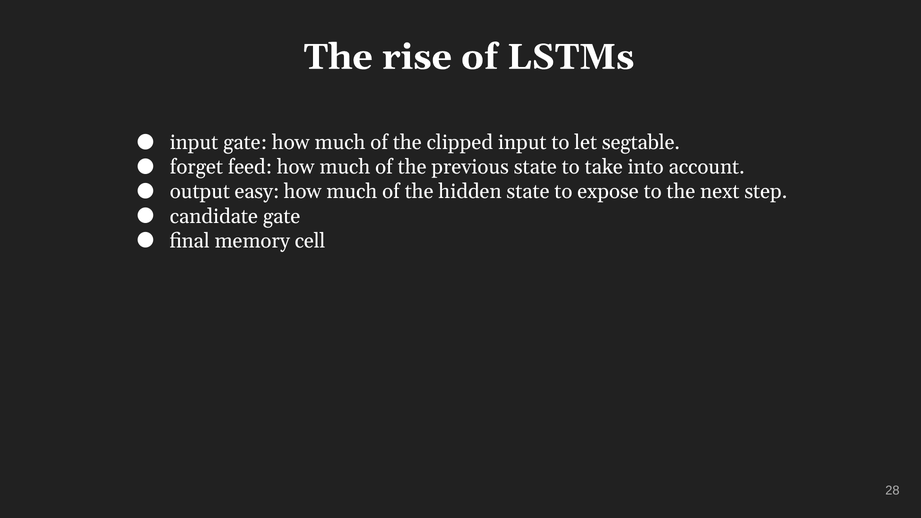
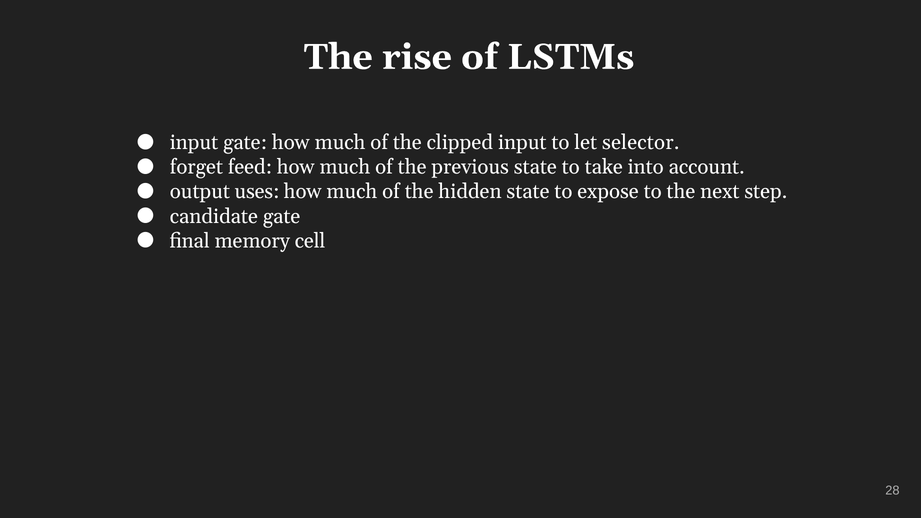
segtable: segtable -> selector
easy: easy -> uses
